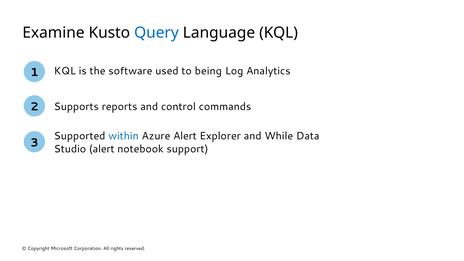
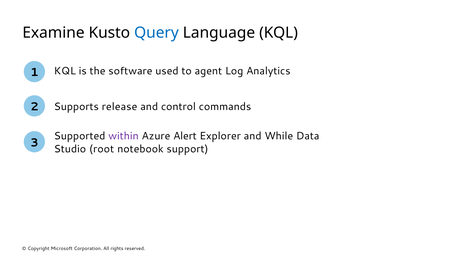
being: being -> agent
reports: reports -> release
within colour: blue -> purple
Studio alert: alert -> root
